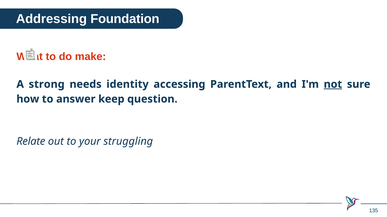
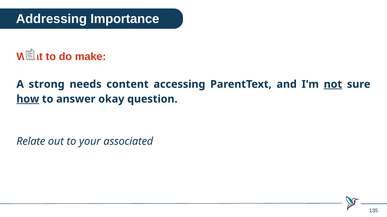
Foundation: Foundation -> Importance
identity: identity -> content
how underline: none -> present
keep: keep -> okay
struggling: struggling -> associated
